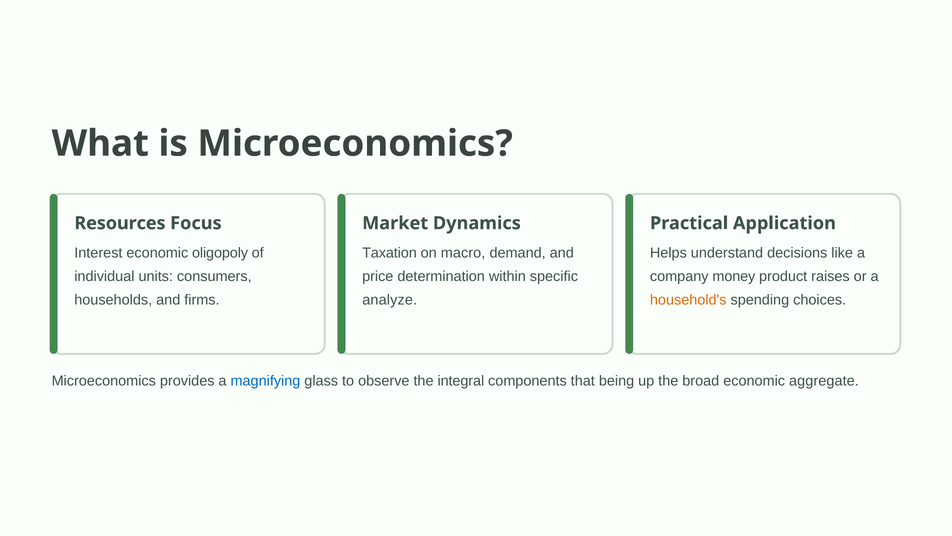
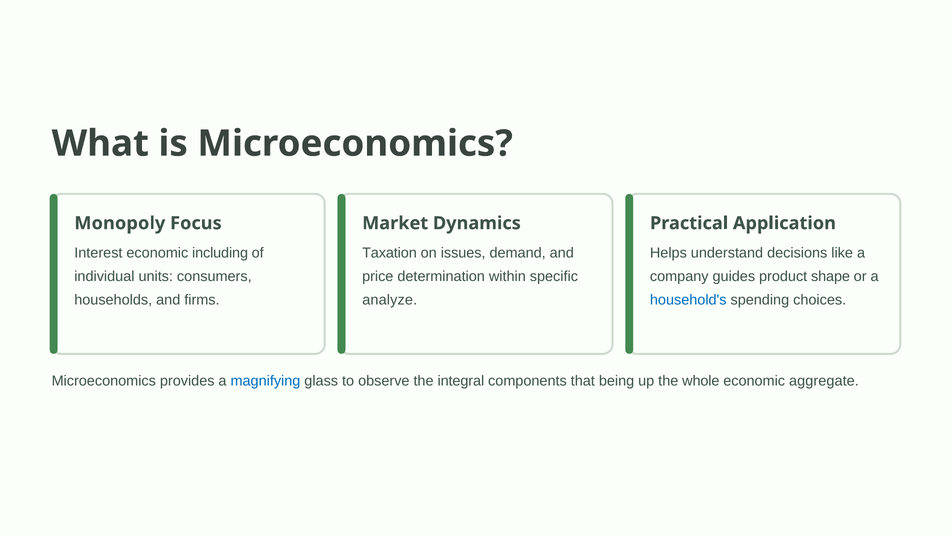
Resources: Resources -> Monopoly
oligopoly: oligopoly -> including
macro: macro -> issues
money: money -> guides
raises: raises -> shape
household's colour: orange -> blue
broad: broad -> whole
